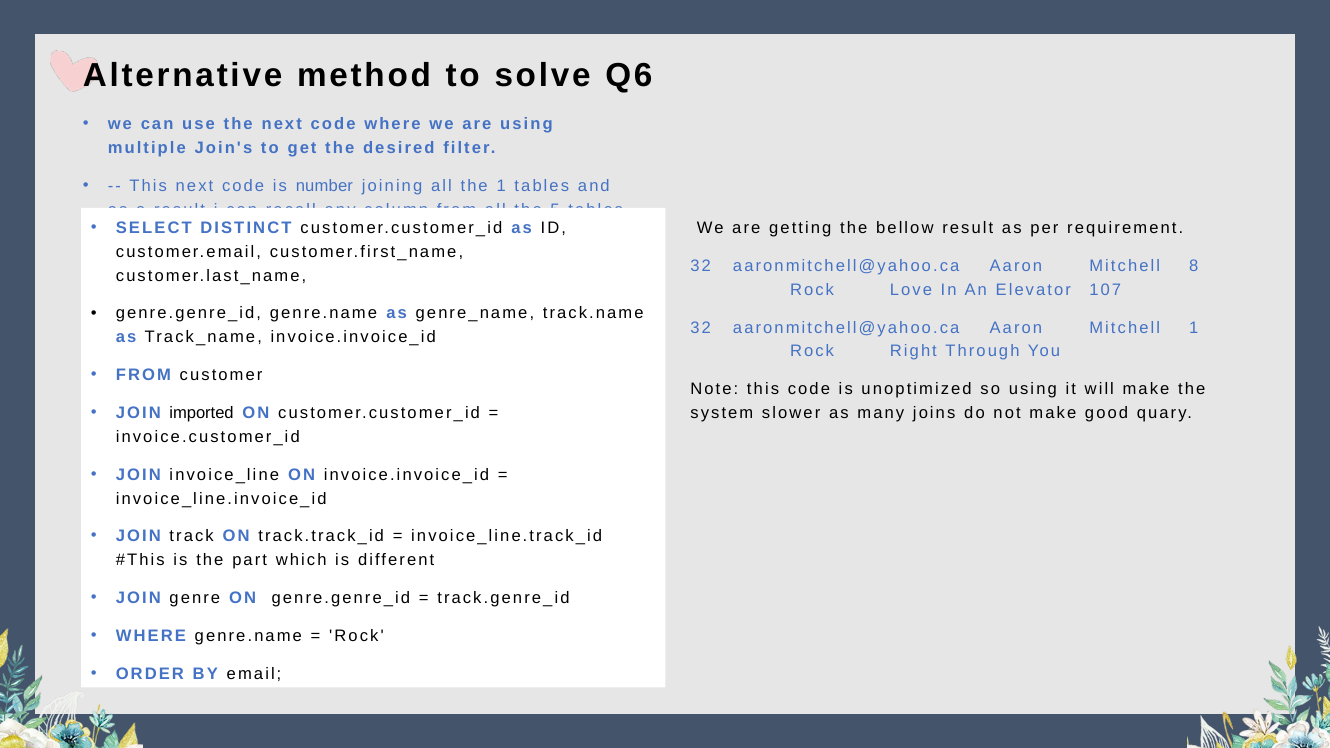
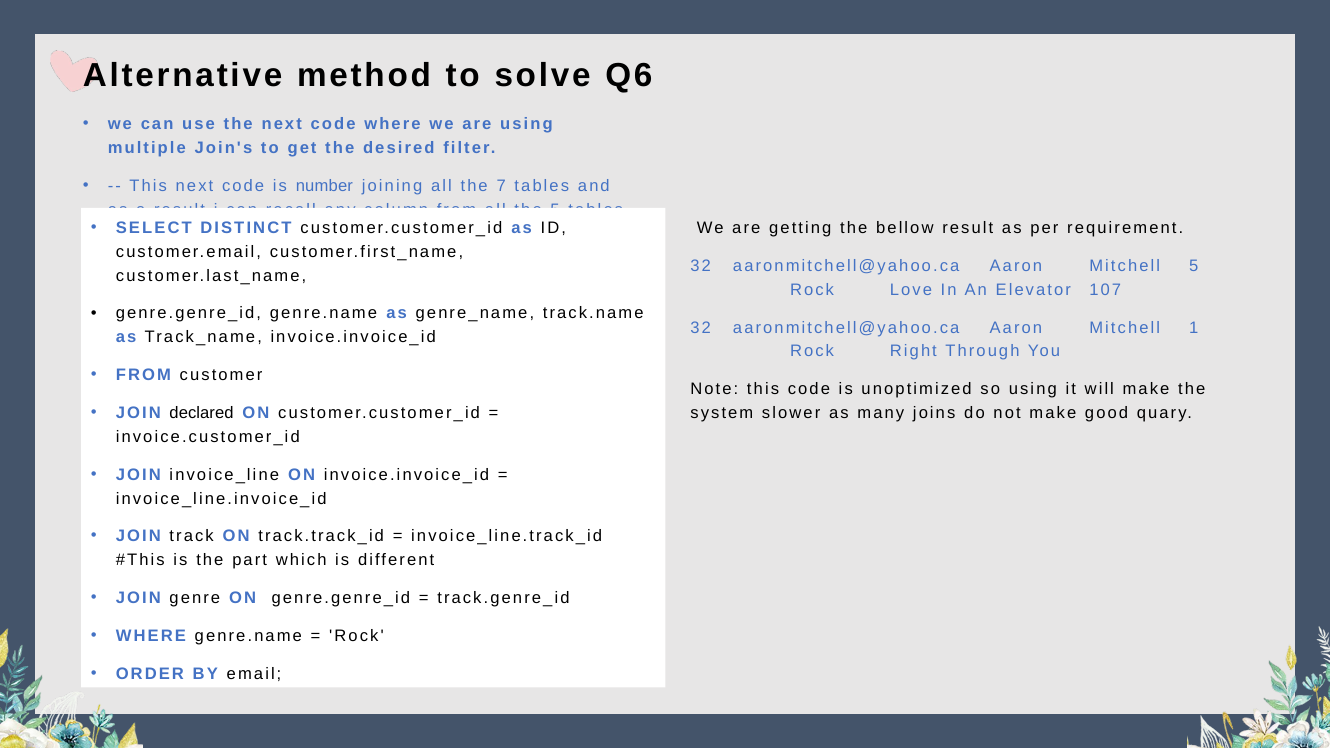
the 1: 1 -> 7
Mitchell 8: 8 -> 5
imported: imported -> declared
